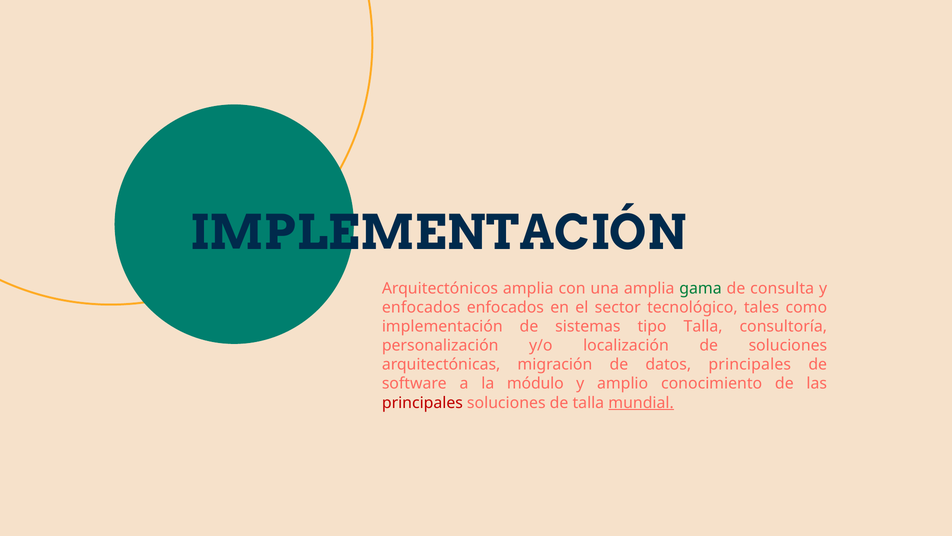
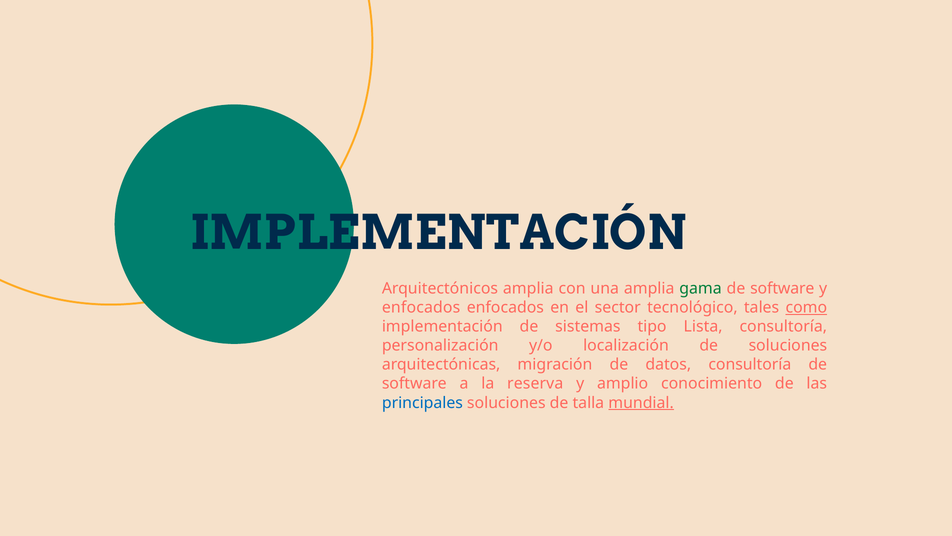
consulta at (782, 288): consulta -> software
como underline: none -> present
tipo Talla: Talla -> Lista
datos principales: principales -> consultoría
módulo: módulo -> reserva
principales at (422, 402) colour: red -> blue
